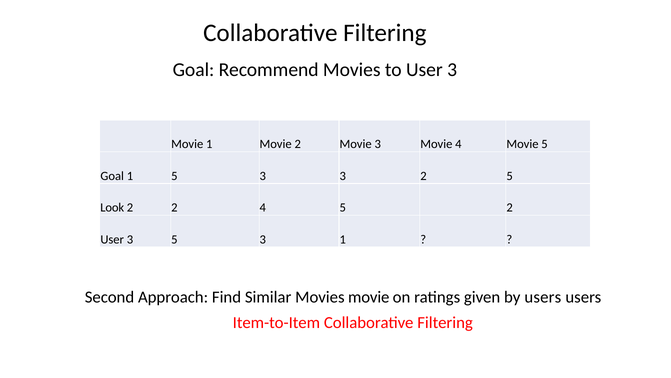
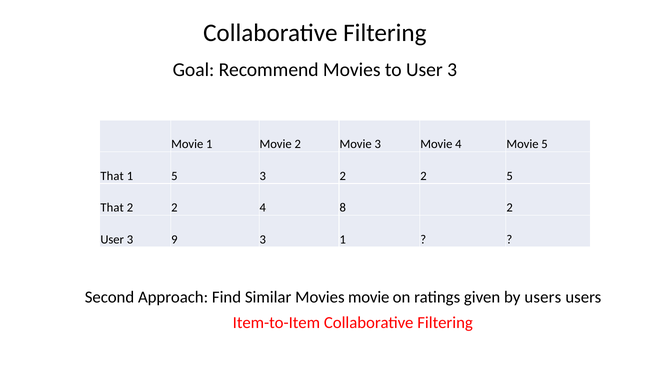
Goal at (112, 176): Goal -> That
3 3: 3 -> 2
Look at (112, 207): Look -> That
4 5: 5 -> 8
3 5: 5 -> 9
